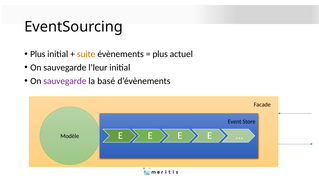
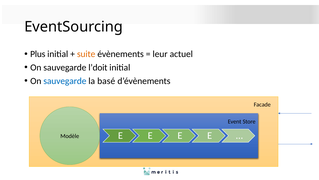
plus at (160, 54): plus -> leur
l’leur: l’leur -> l’doit
sauvegarde at (65, 81) colour: purple -> blue
